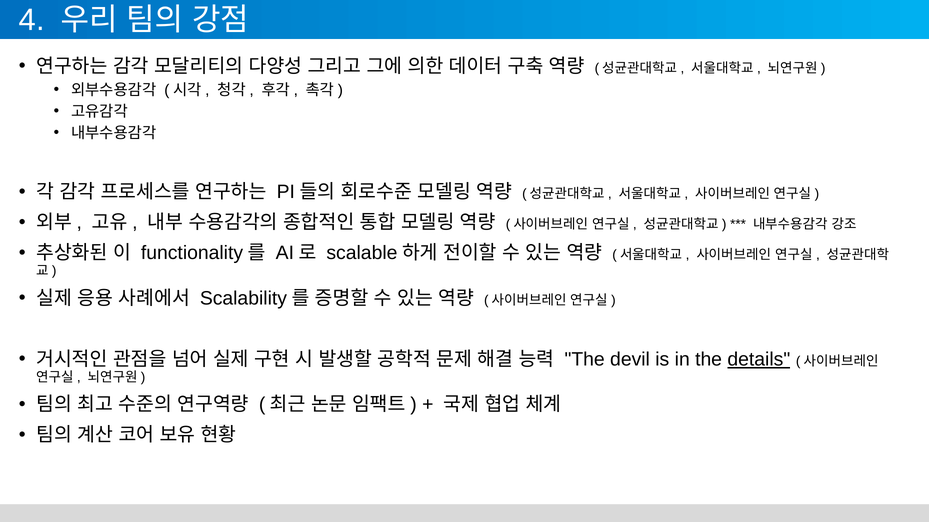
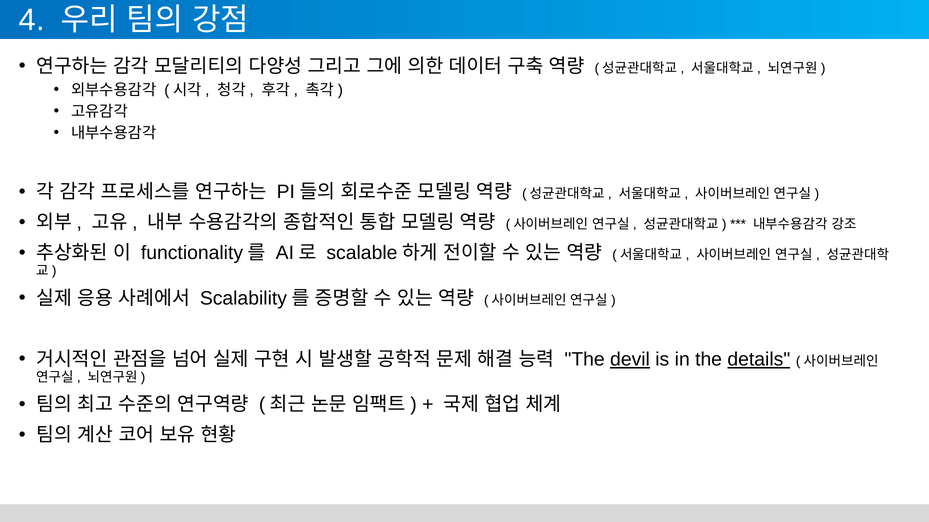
devil underline: none -> present
